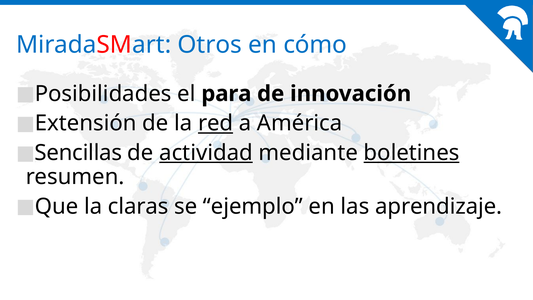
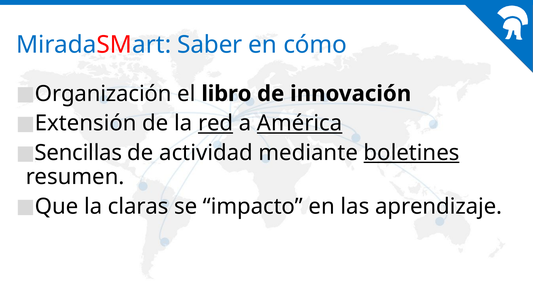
Otros: Otros -> Saber
Posibilidades: Posibilidades -> Organización
para: para -> libro
América underline: none -> present
actividad underline: present -> none
ejemplo: ejemplo -> impacto
